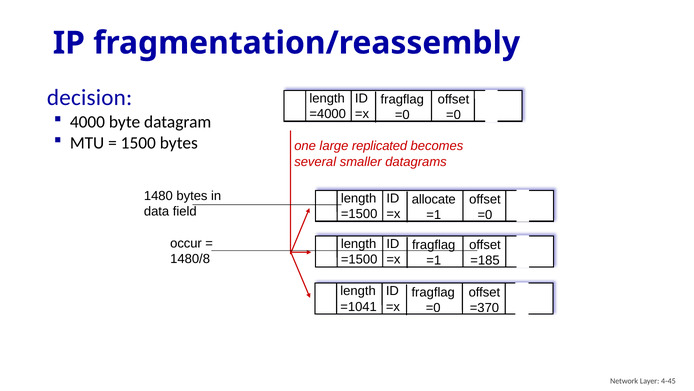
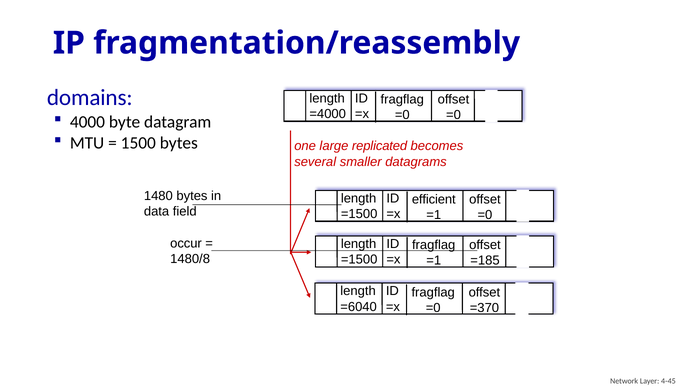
decision: decision -> domains
allocate: allocate -> efficient
=1041: =1041 -> =6040
